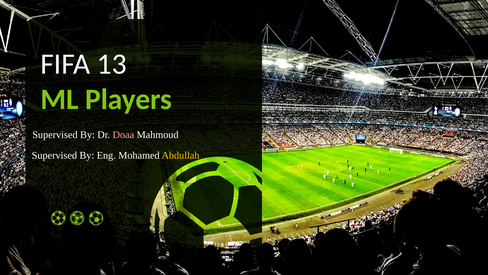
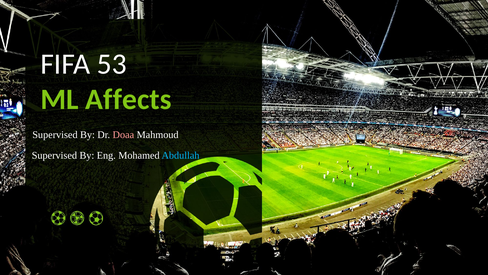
13: 13 -> 53
Players: Players -> Affects
Abdullah colour: yellow -> light blue
